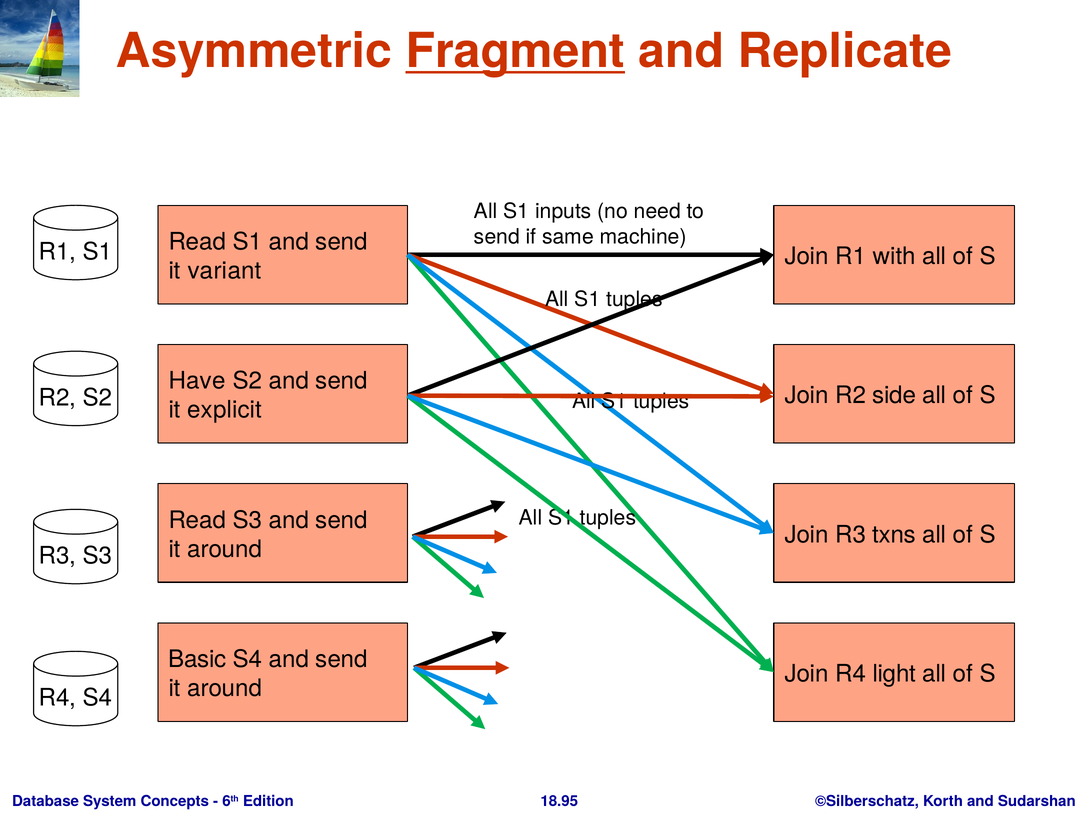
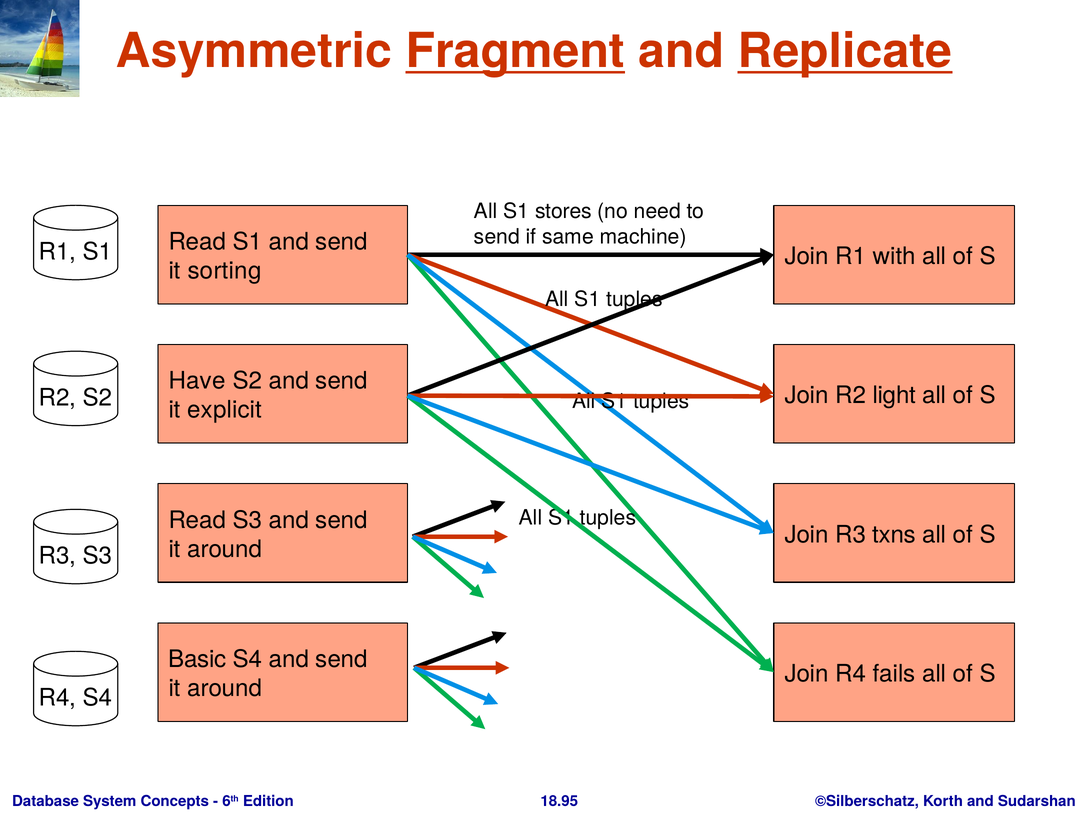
Replicate underline: none -> present
inputs: inputs -> stores
variant: variant -> sorting
side: side -> light
light: light -> fails
